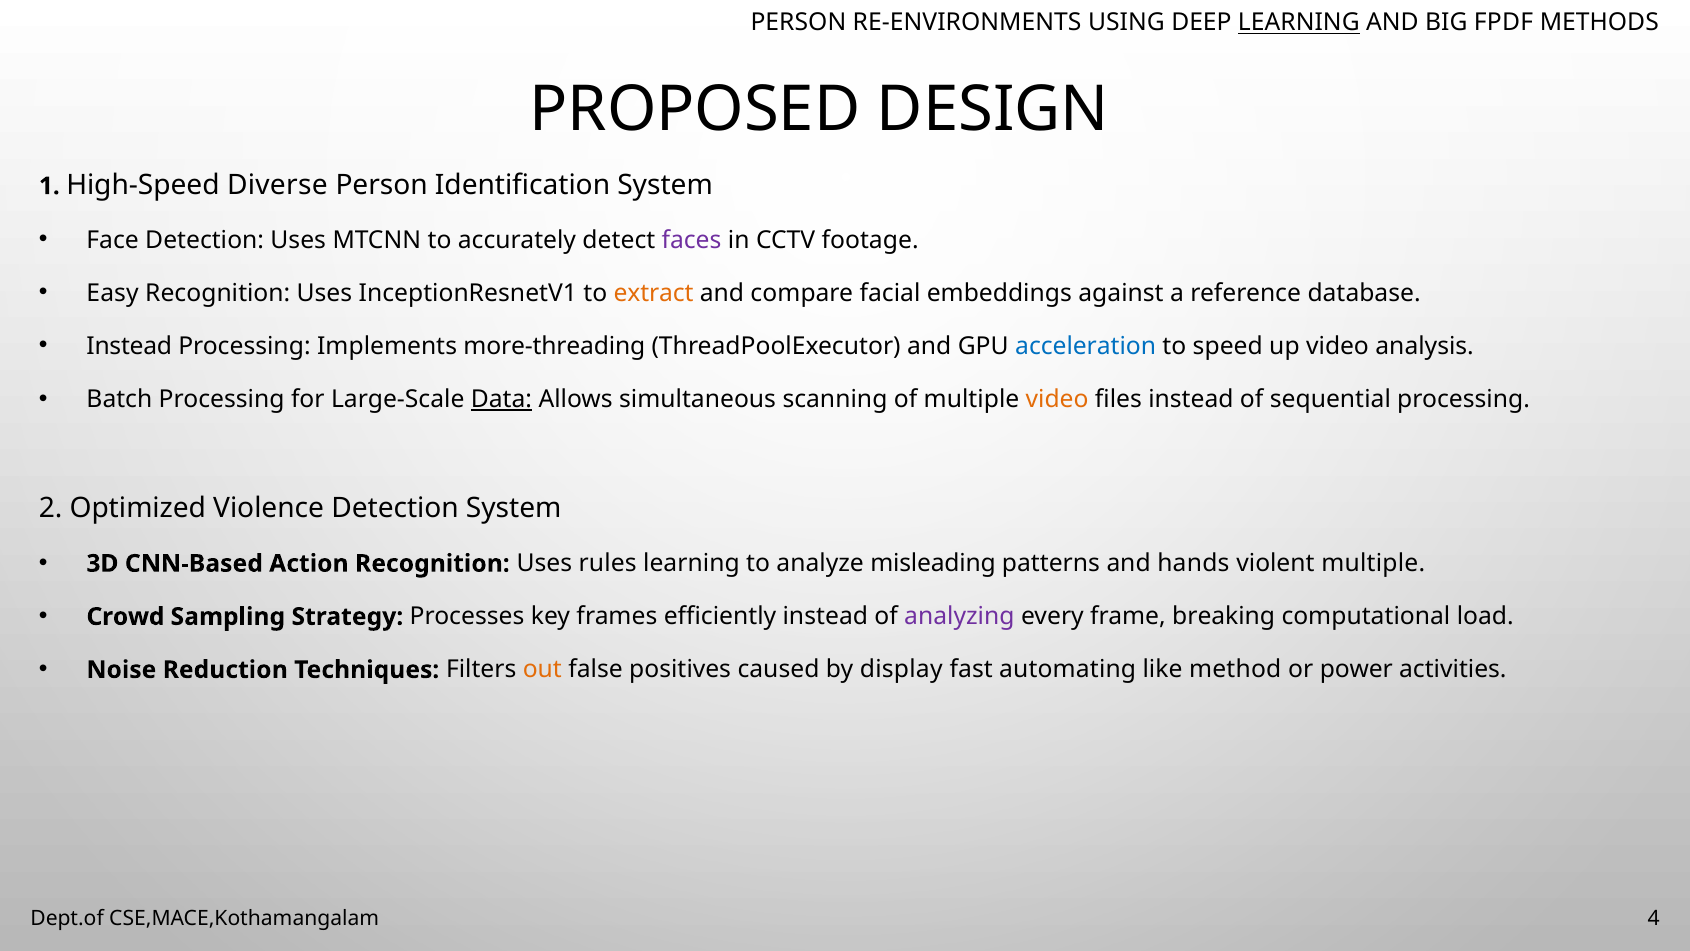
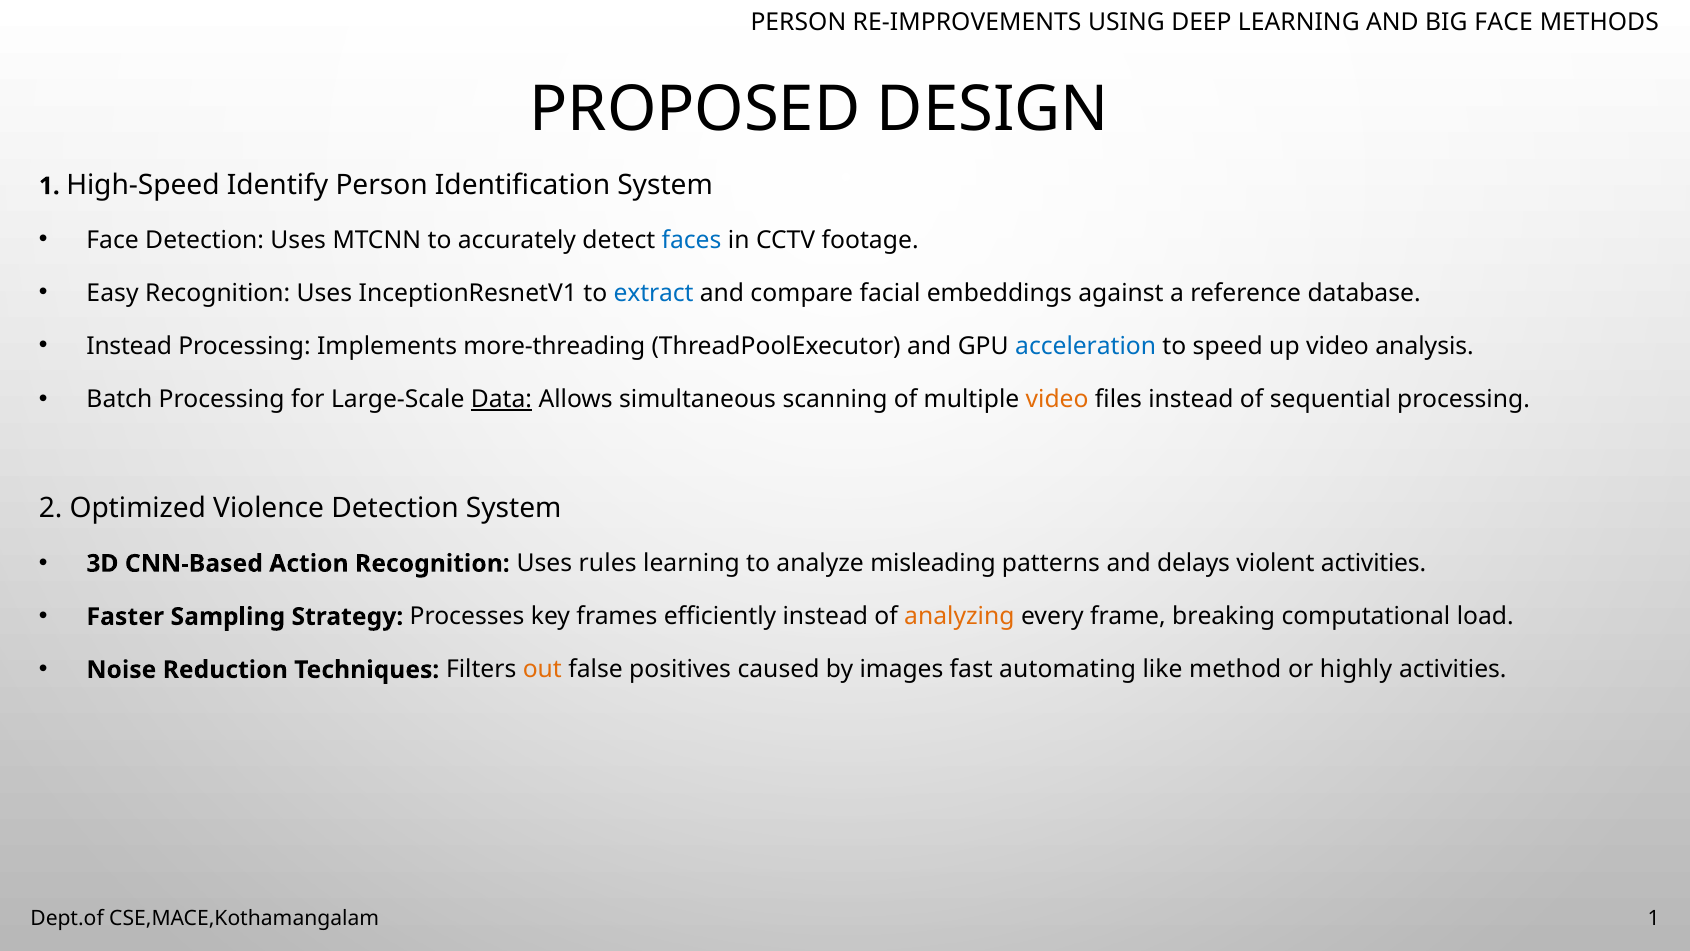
RE-ENVIRONMENTS: RE-ENVIRONMENTS -> RE-IMPROVEMENTS
LEARNING at (1299, 23) underline: present -> none
BIG FPDF: FPDF -> FACE
Diverse: Diverse -> Identify
faces colour: purple -> blue
extract colour: orange -> blue
hands: hands -> delays
violent multiple: multiple -> activities
Crowd: Crowd -> Faster
analyzing colour: purple -> orange
display: display -> images
power: power -> highly
CSE,MACE,Kothamangalam 4: 4 -> 1
